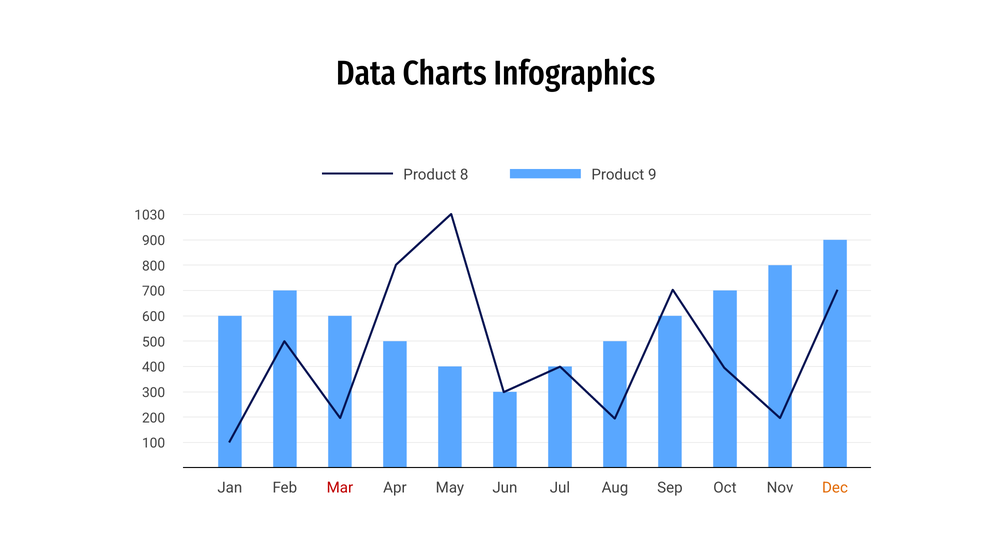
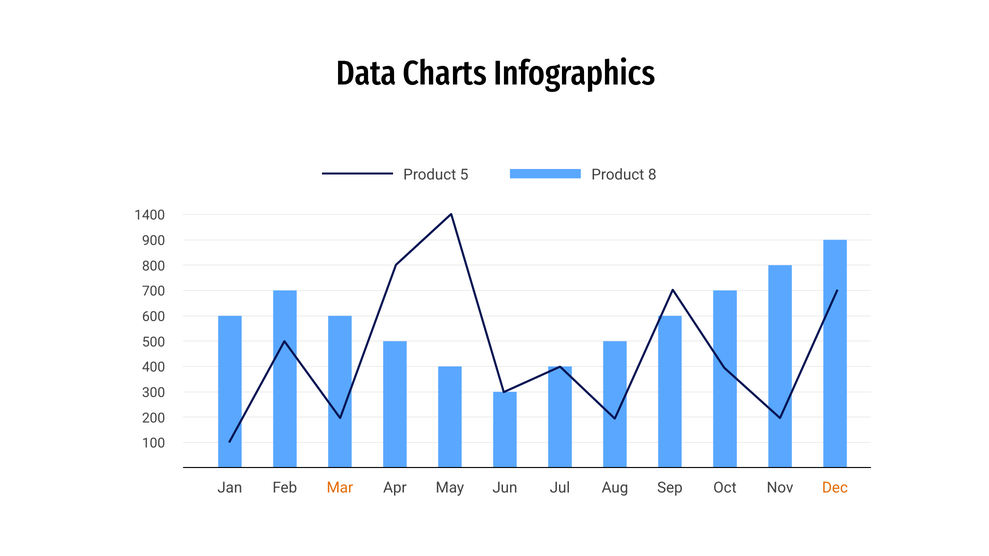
8: 8 -> 5
9: 9 -> 8
1030: 1030 -> 1400
Mar colour: red -> orange
